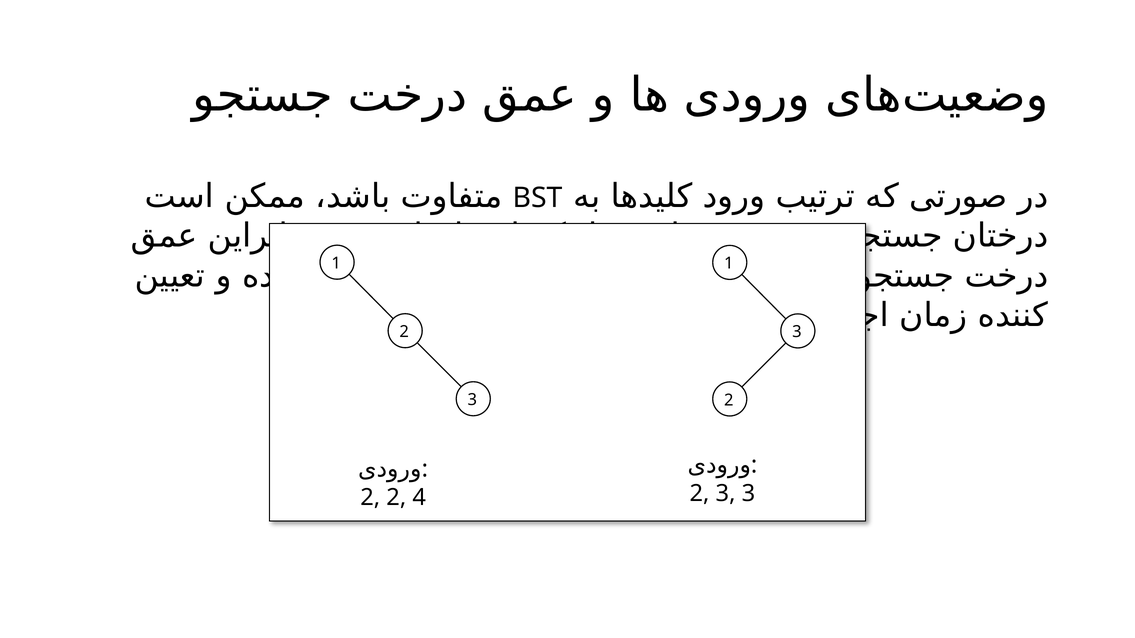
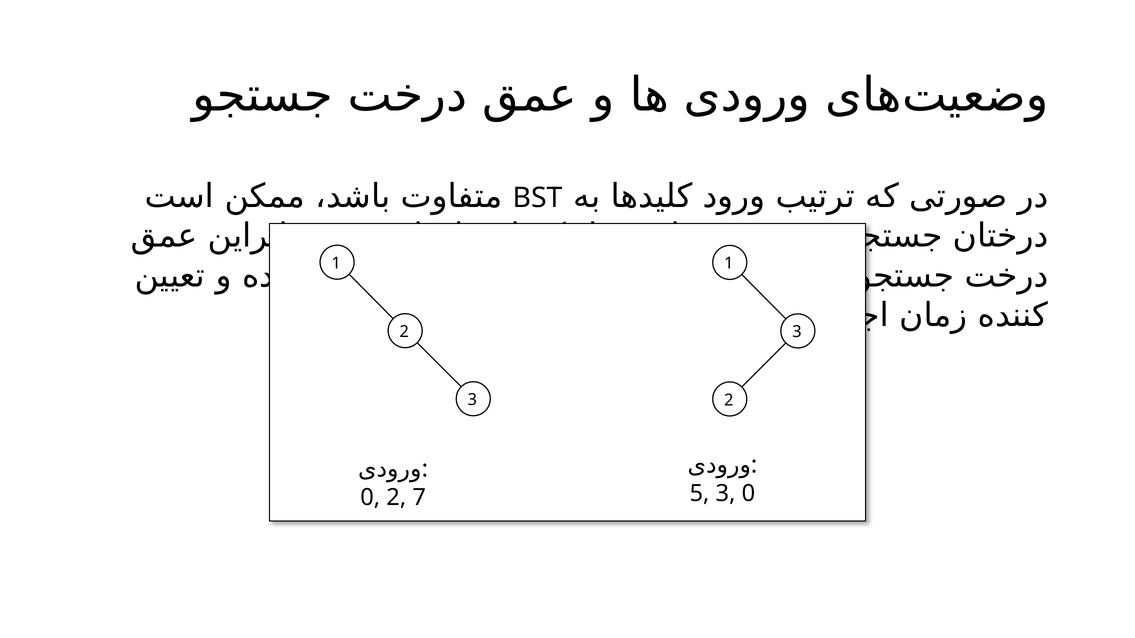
2 at (700, 494): 2 -> 5
3 3: 3 -> 0
2 at (370, 498): 2 -> 0
4: 4 -> 7
